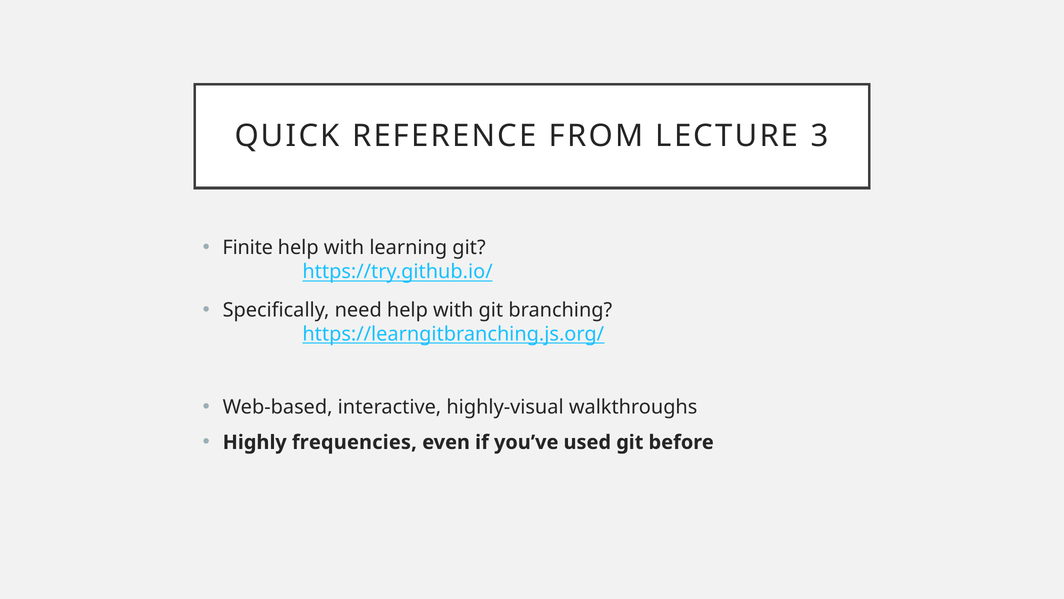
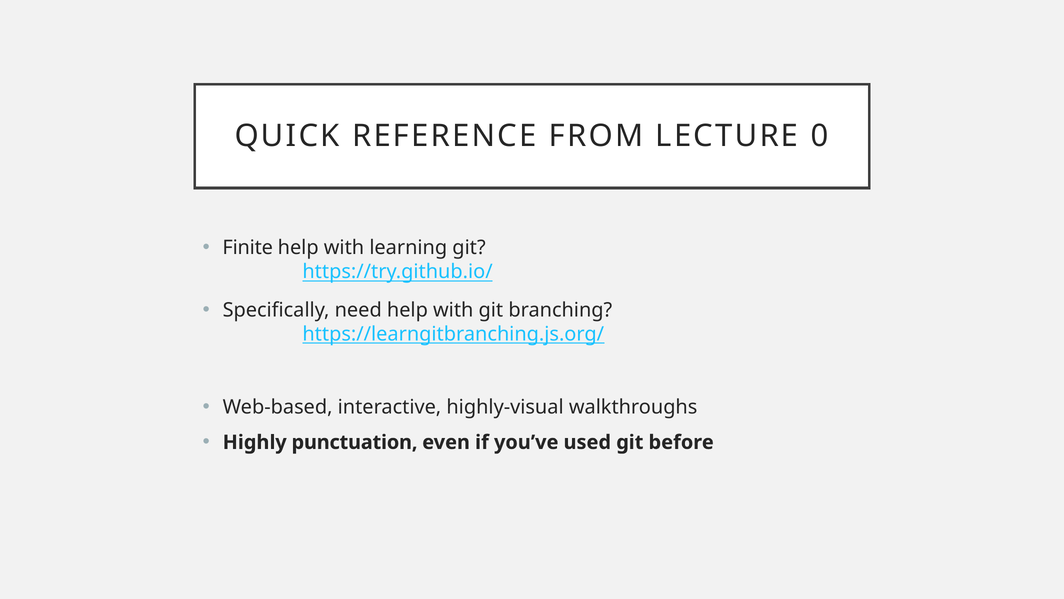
3: 3 -> 0
frequencies: frequencies -> punctuation
